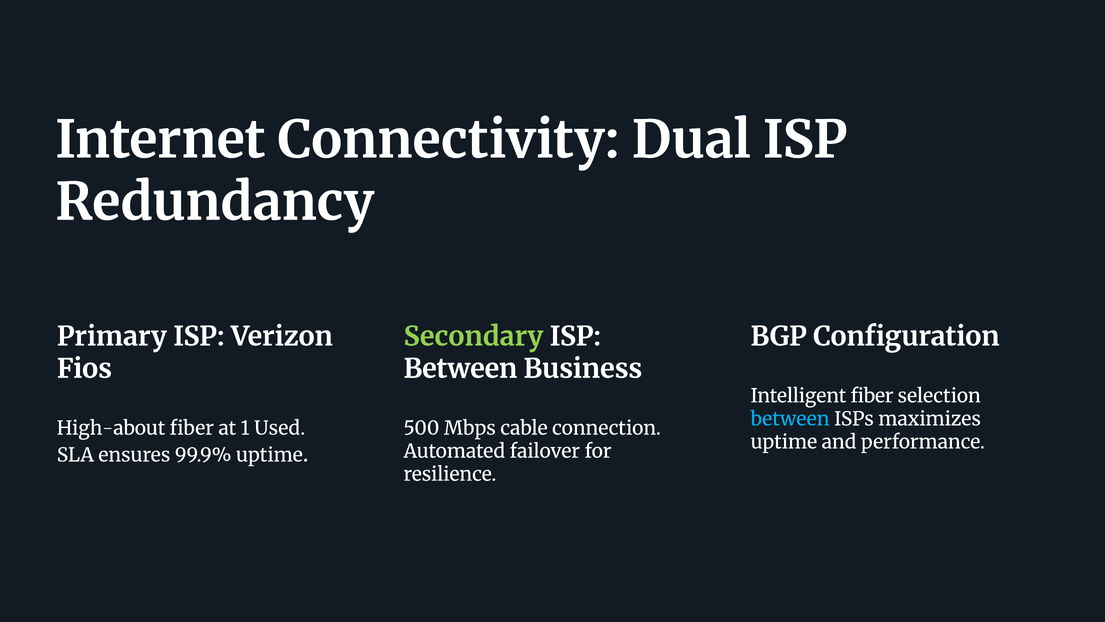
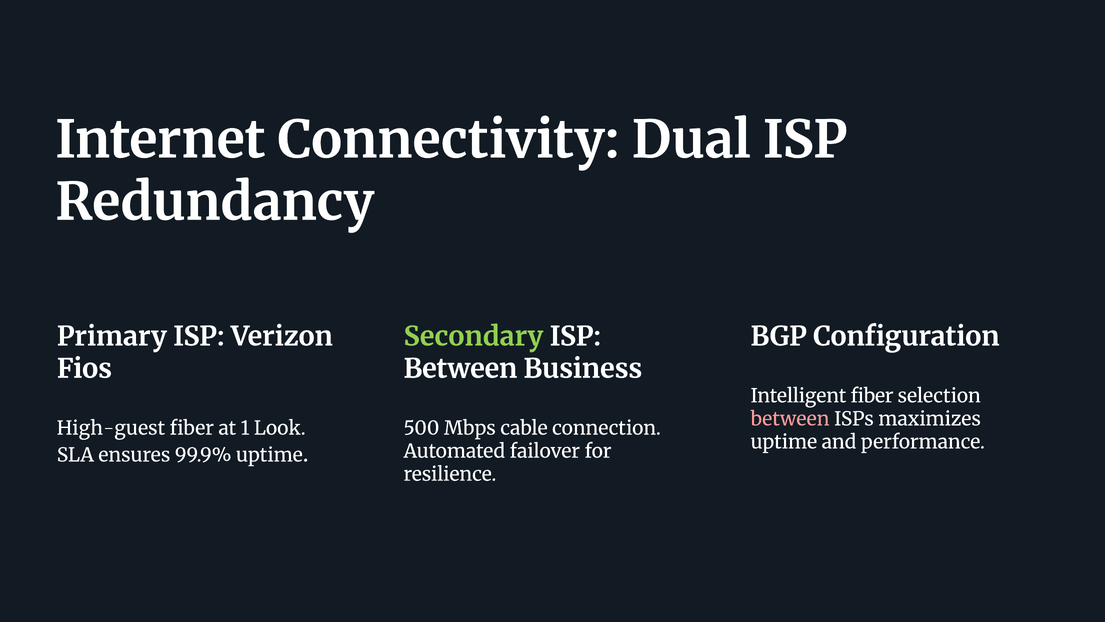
between at (790, 419) colour: light blue -> pink
High-about: High-about -> High-guest
Used: Used -> Look
